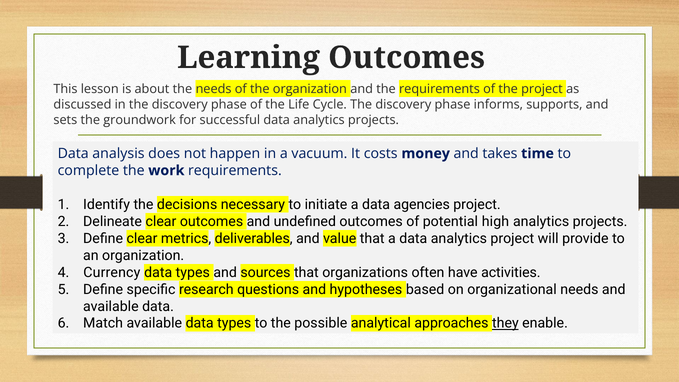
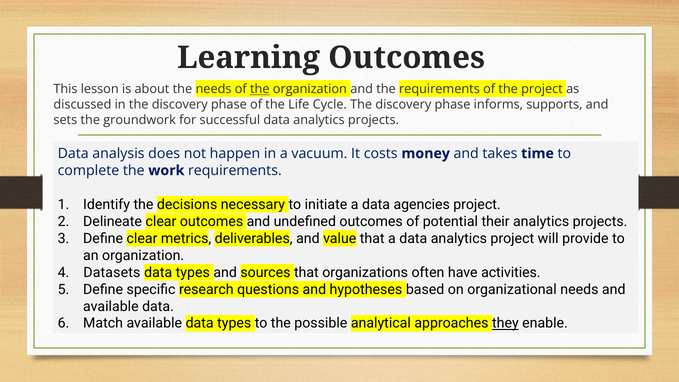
the at (260, 89) underline: none -> present
high: high -> their
Currency: Currency -> Datasets
